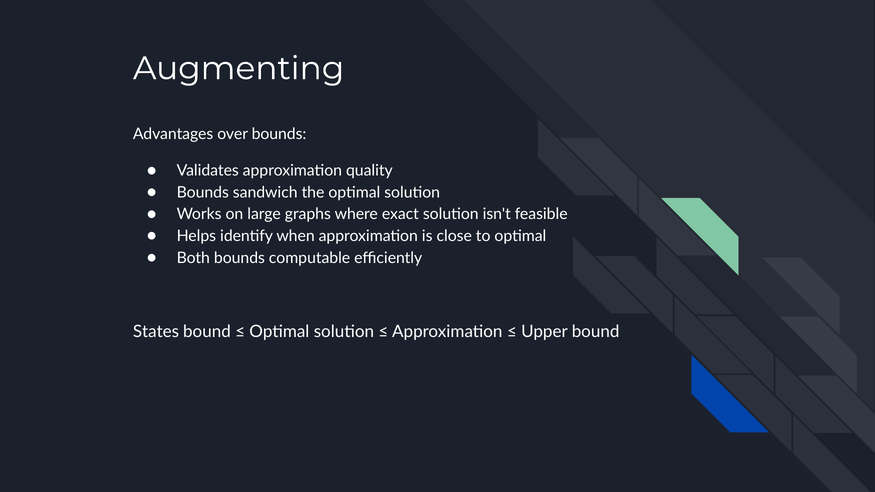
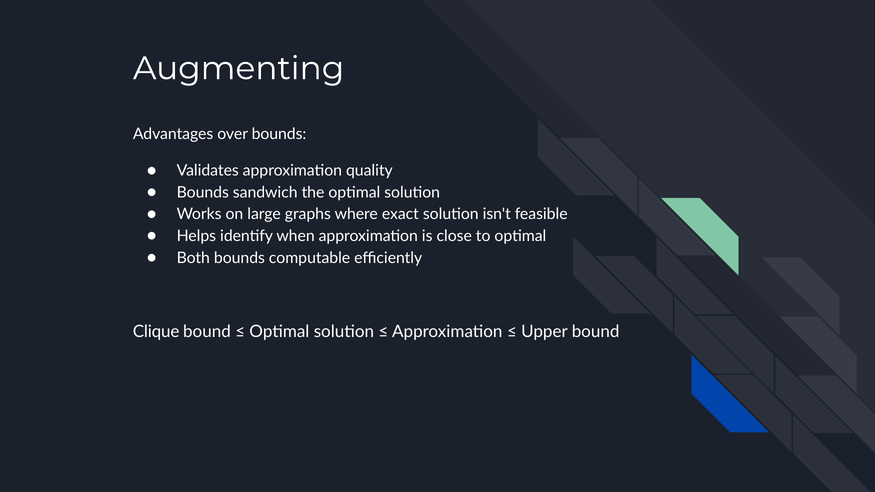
States: States -> Clique
